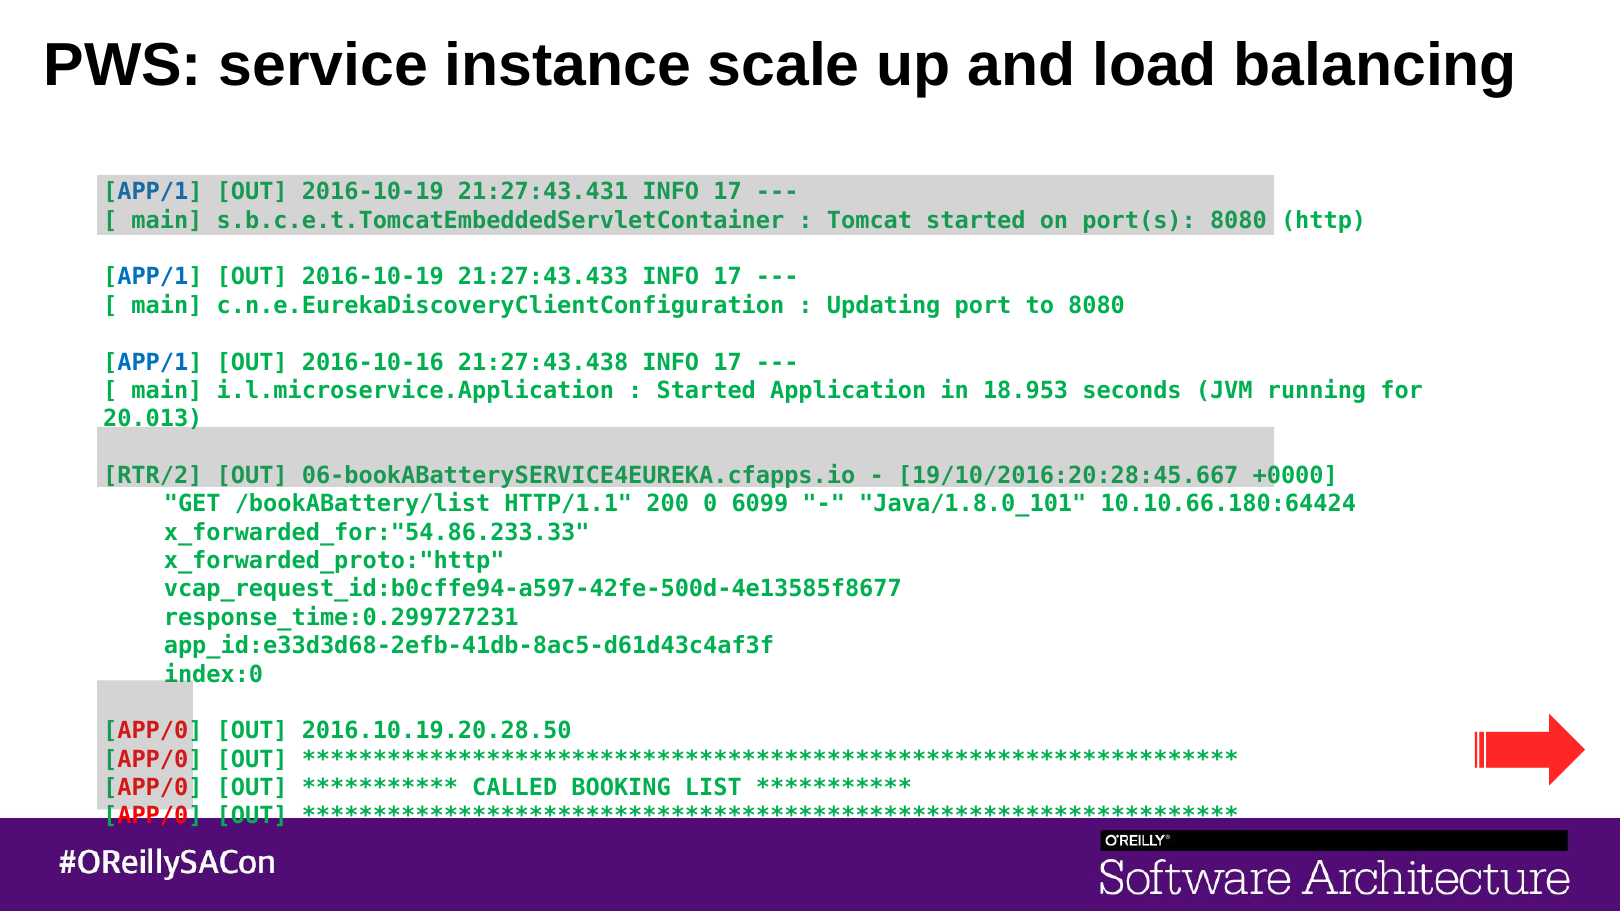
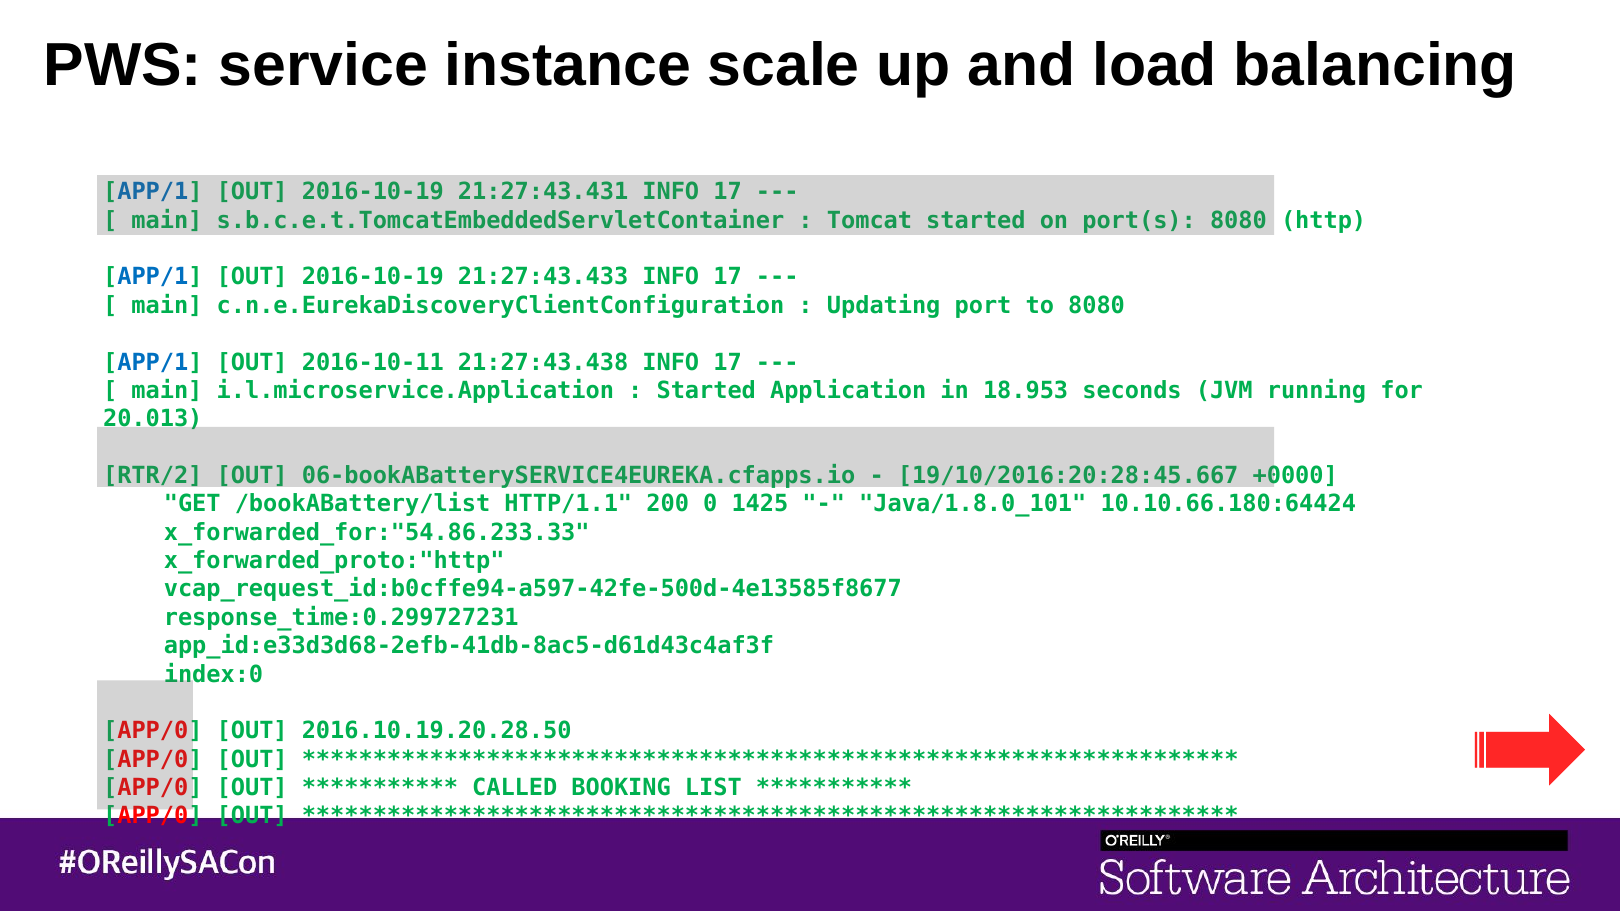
2016-10-16: 2016-10-16 -> 2016-10-11
6099: 6099 -> 1425
